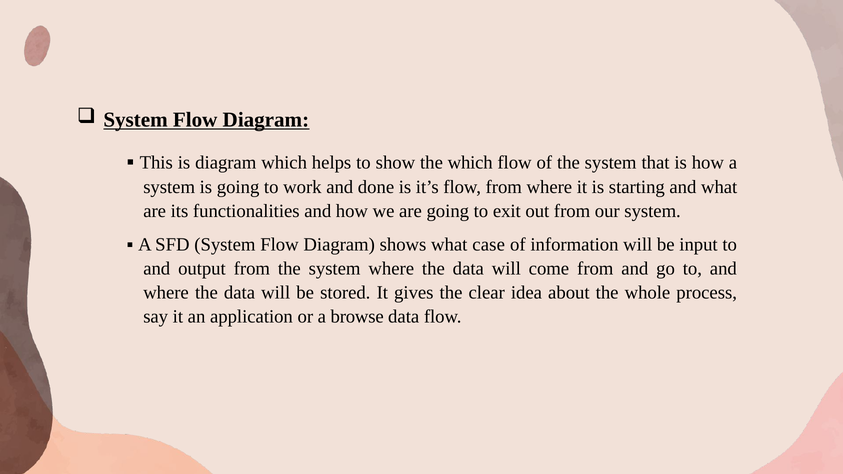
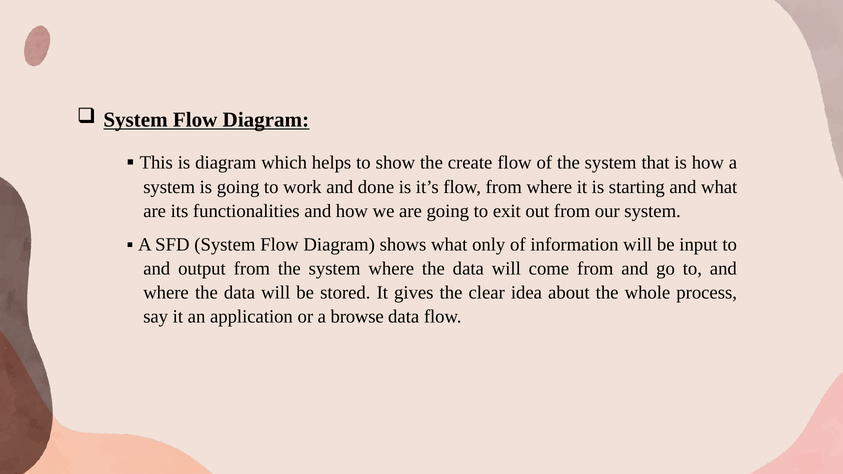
the which: which -> create
case: case -> only
